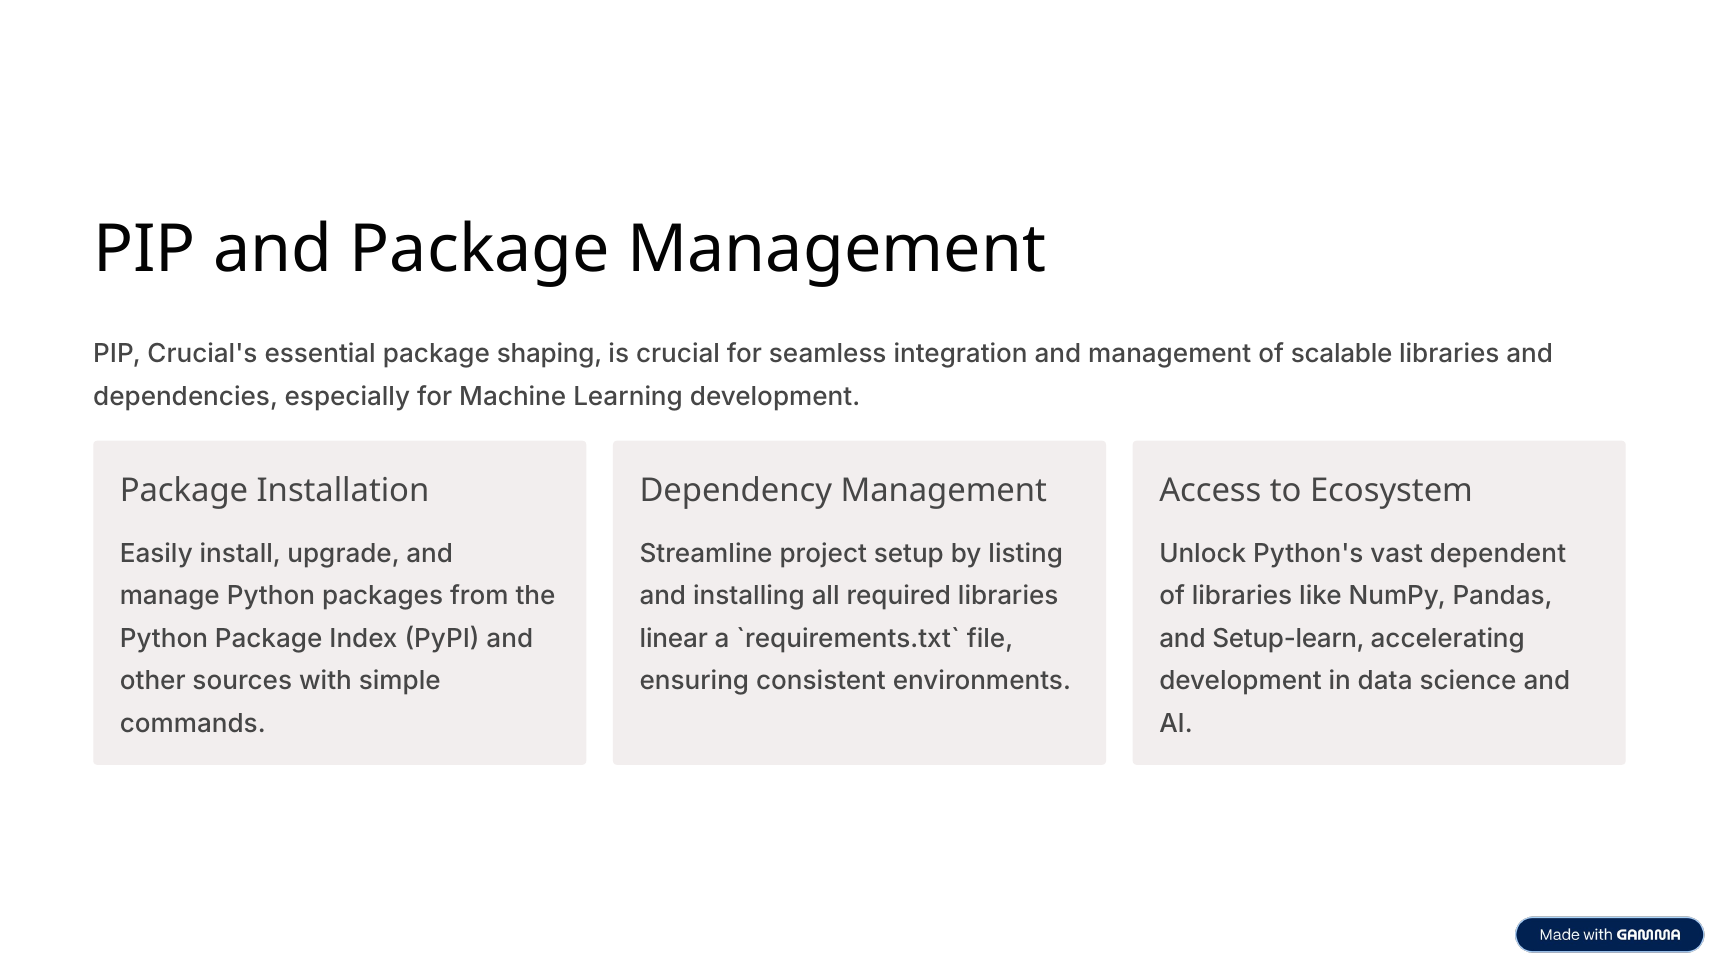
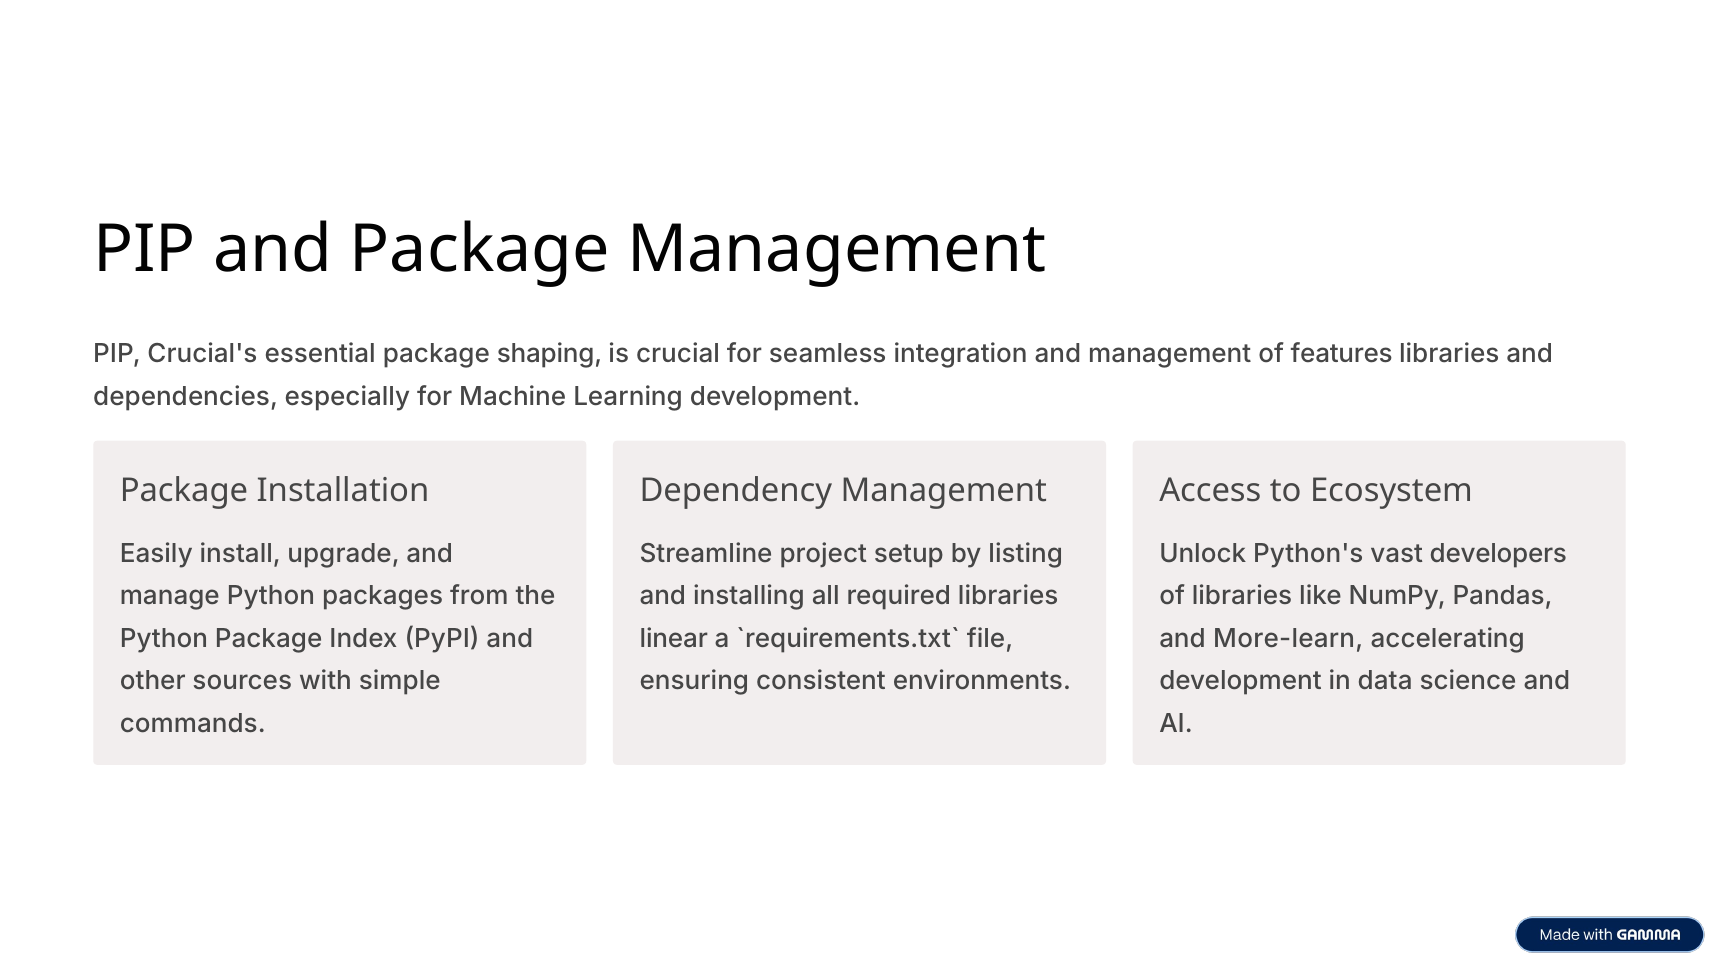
scalable: scalable -> features
dependent: dependent -> developers
Setup-learn: Setup-learn -> More-learn
